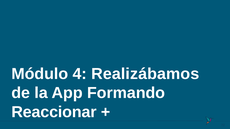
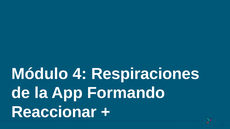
Realizábamos: Realizábamos -> Respiraciones
